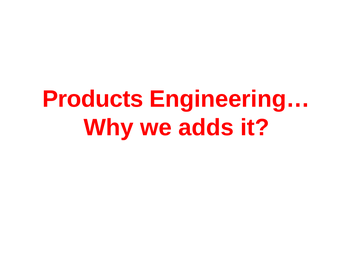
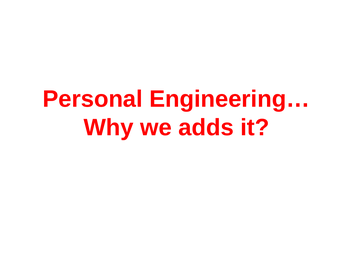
Products: Products -> Personal
